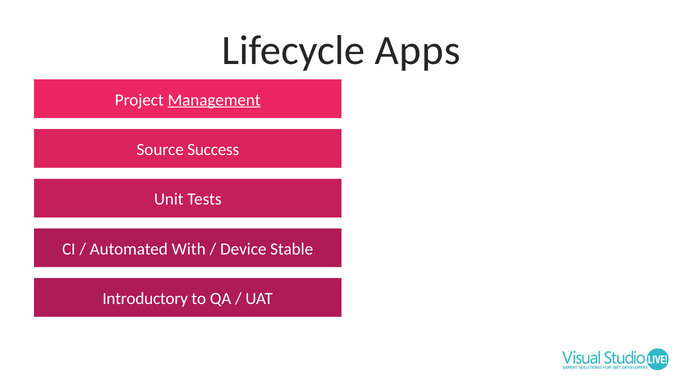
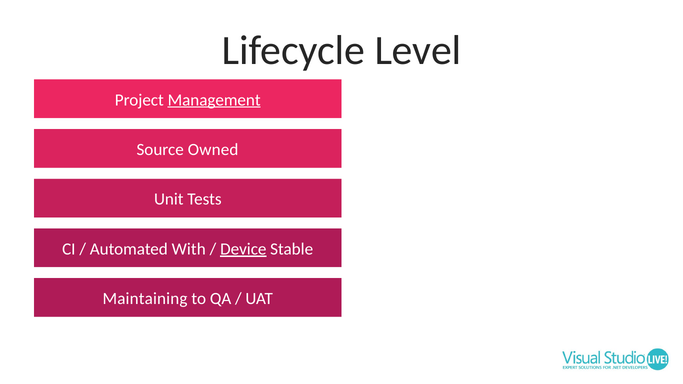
Apps: Apps -> Level
Success: Success -> Owned
Device underline: none -> present
Introductory: Introductory -> Maintaining
